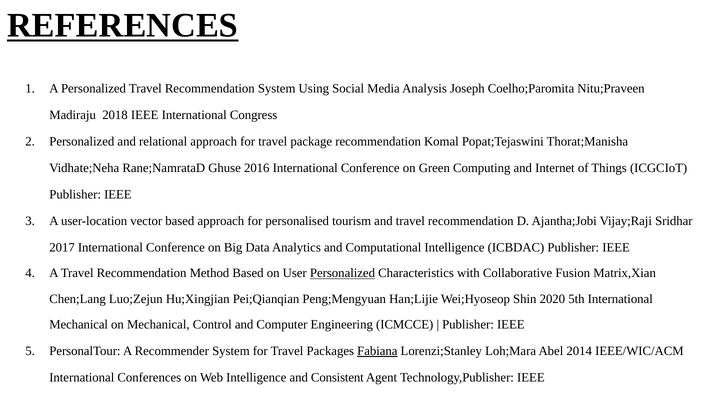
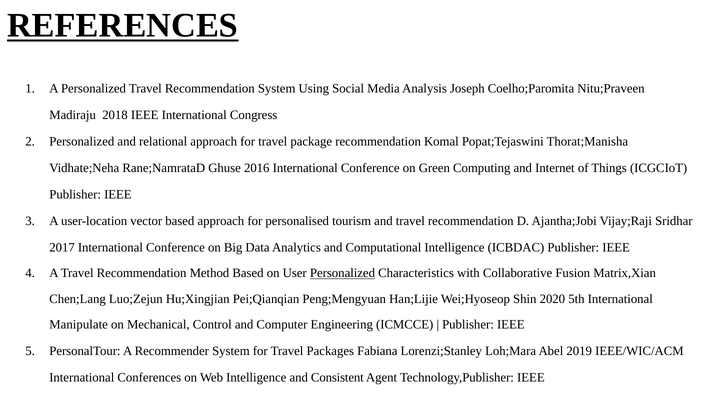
Mechanical at (79, 324): Mechanical -> Manipulate
Fabiana underline: present -> none
2014: 2014 -> 2019
